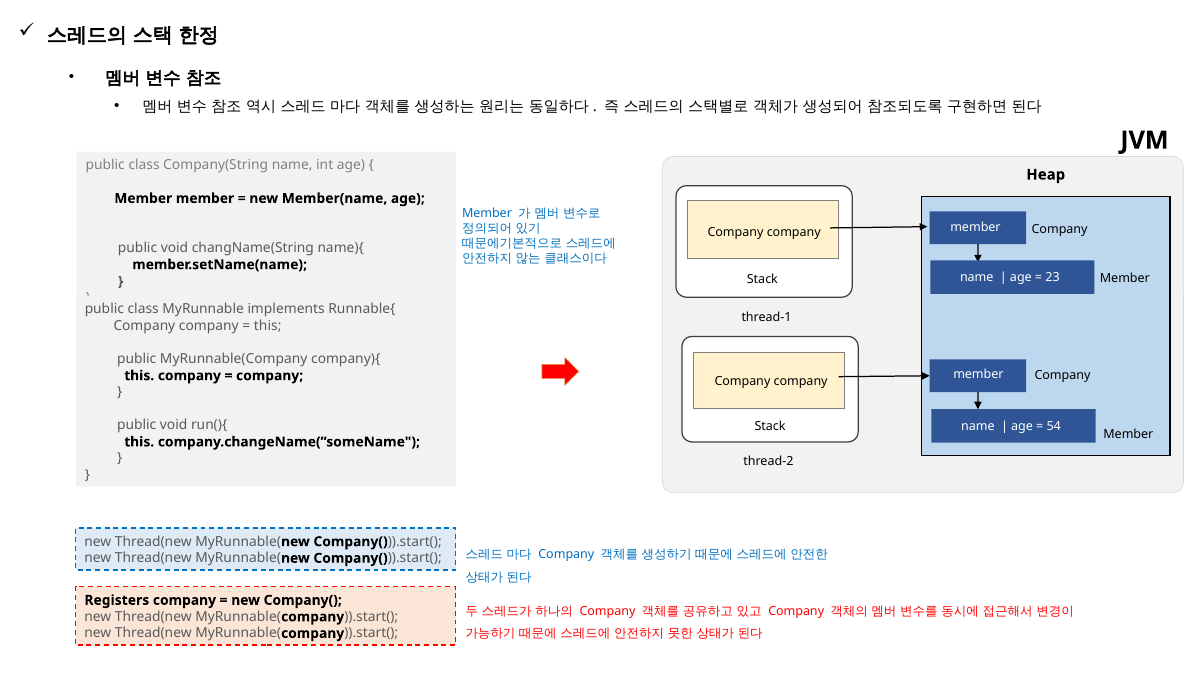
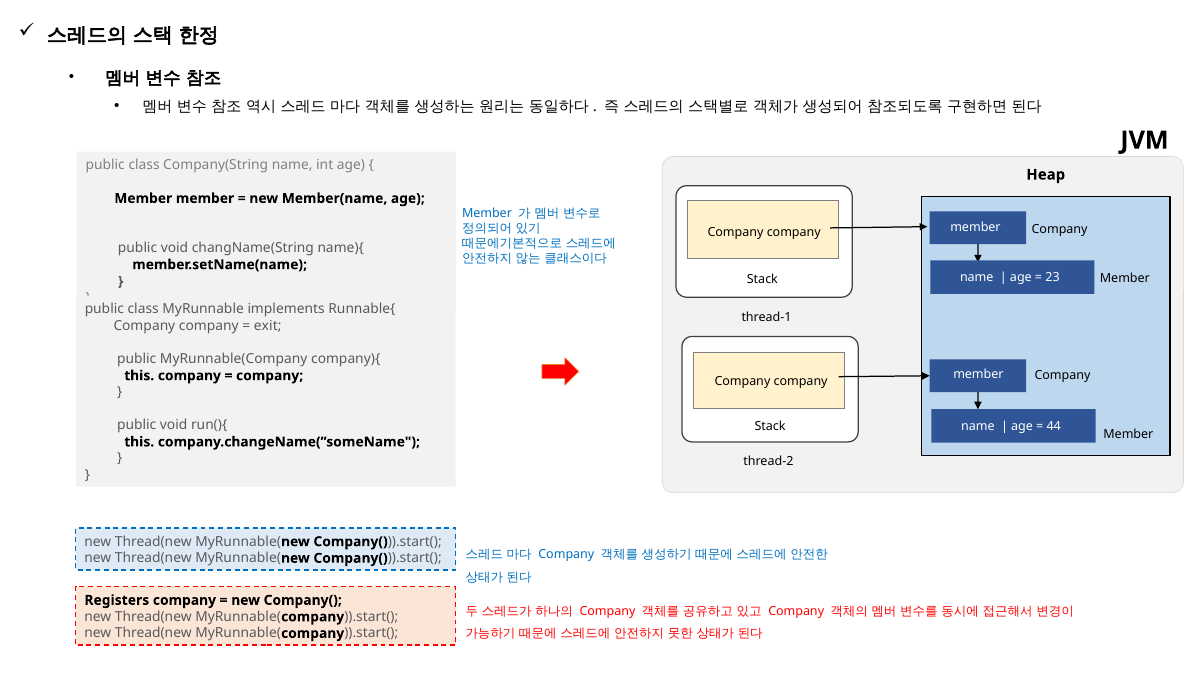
this at (268, 326): this -> exit
54: 54 -> 44
